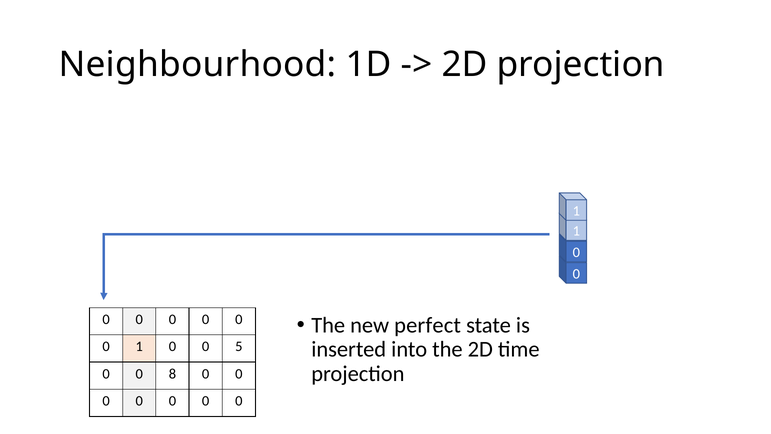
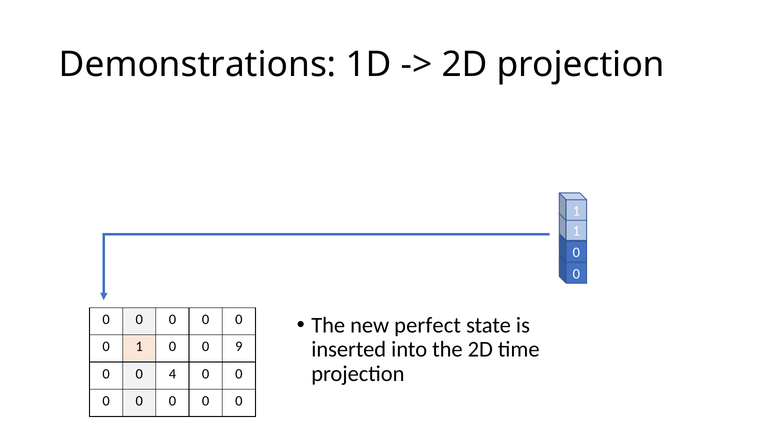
Neighbourhood: Neighbourhood -> Demonstrations
5: 5 -> 9
8: 8 -> 4
